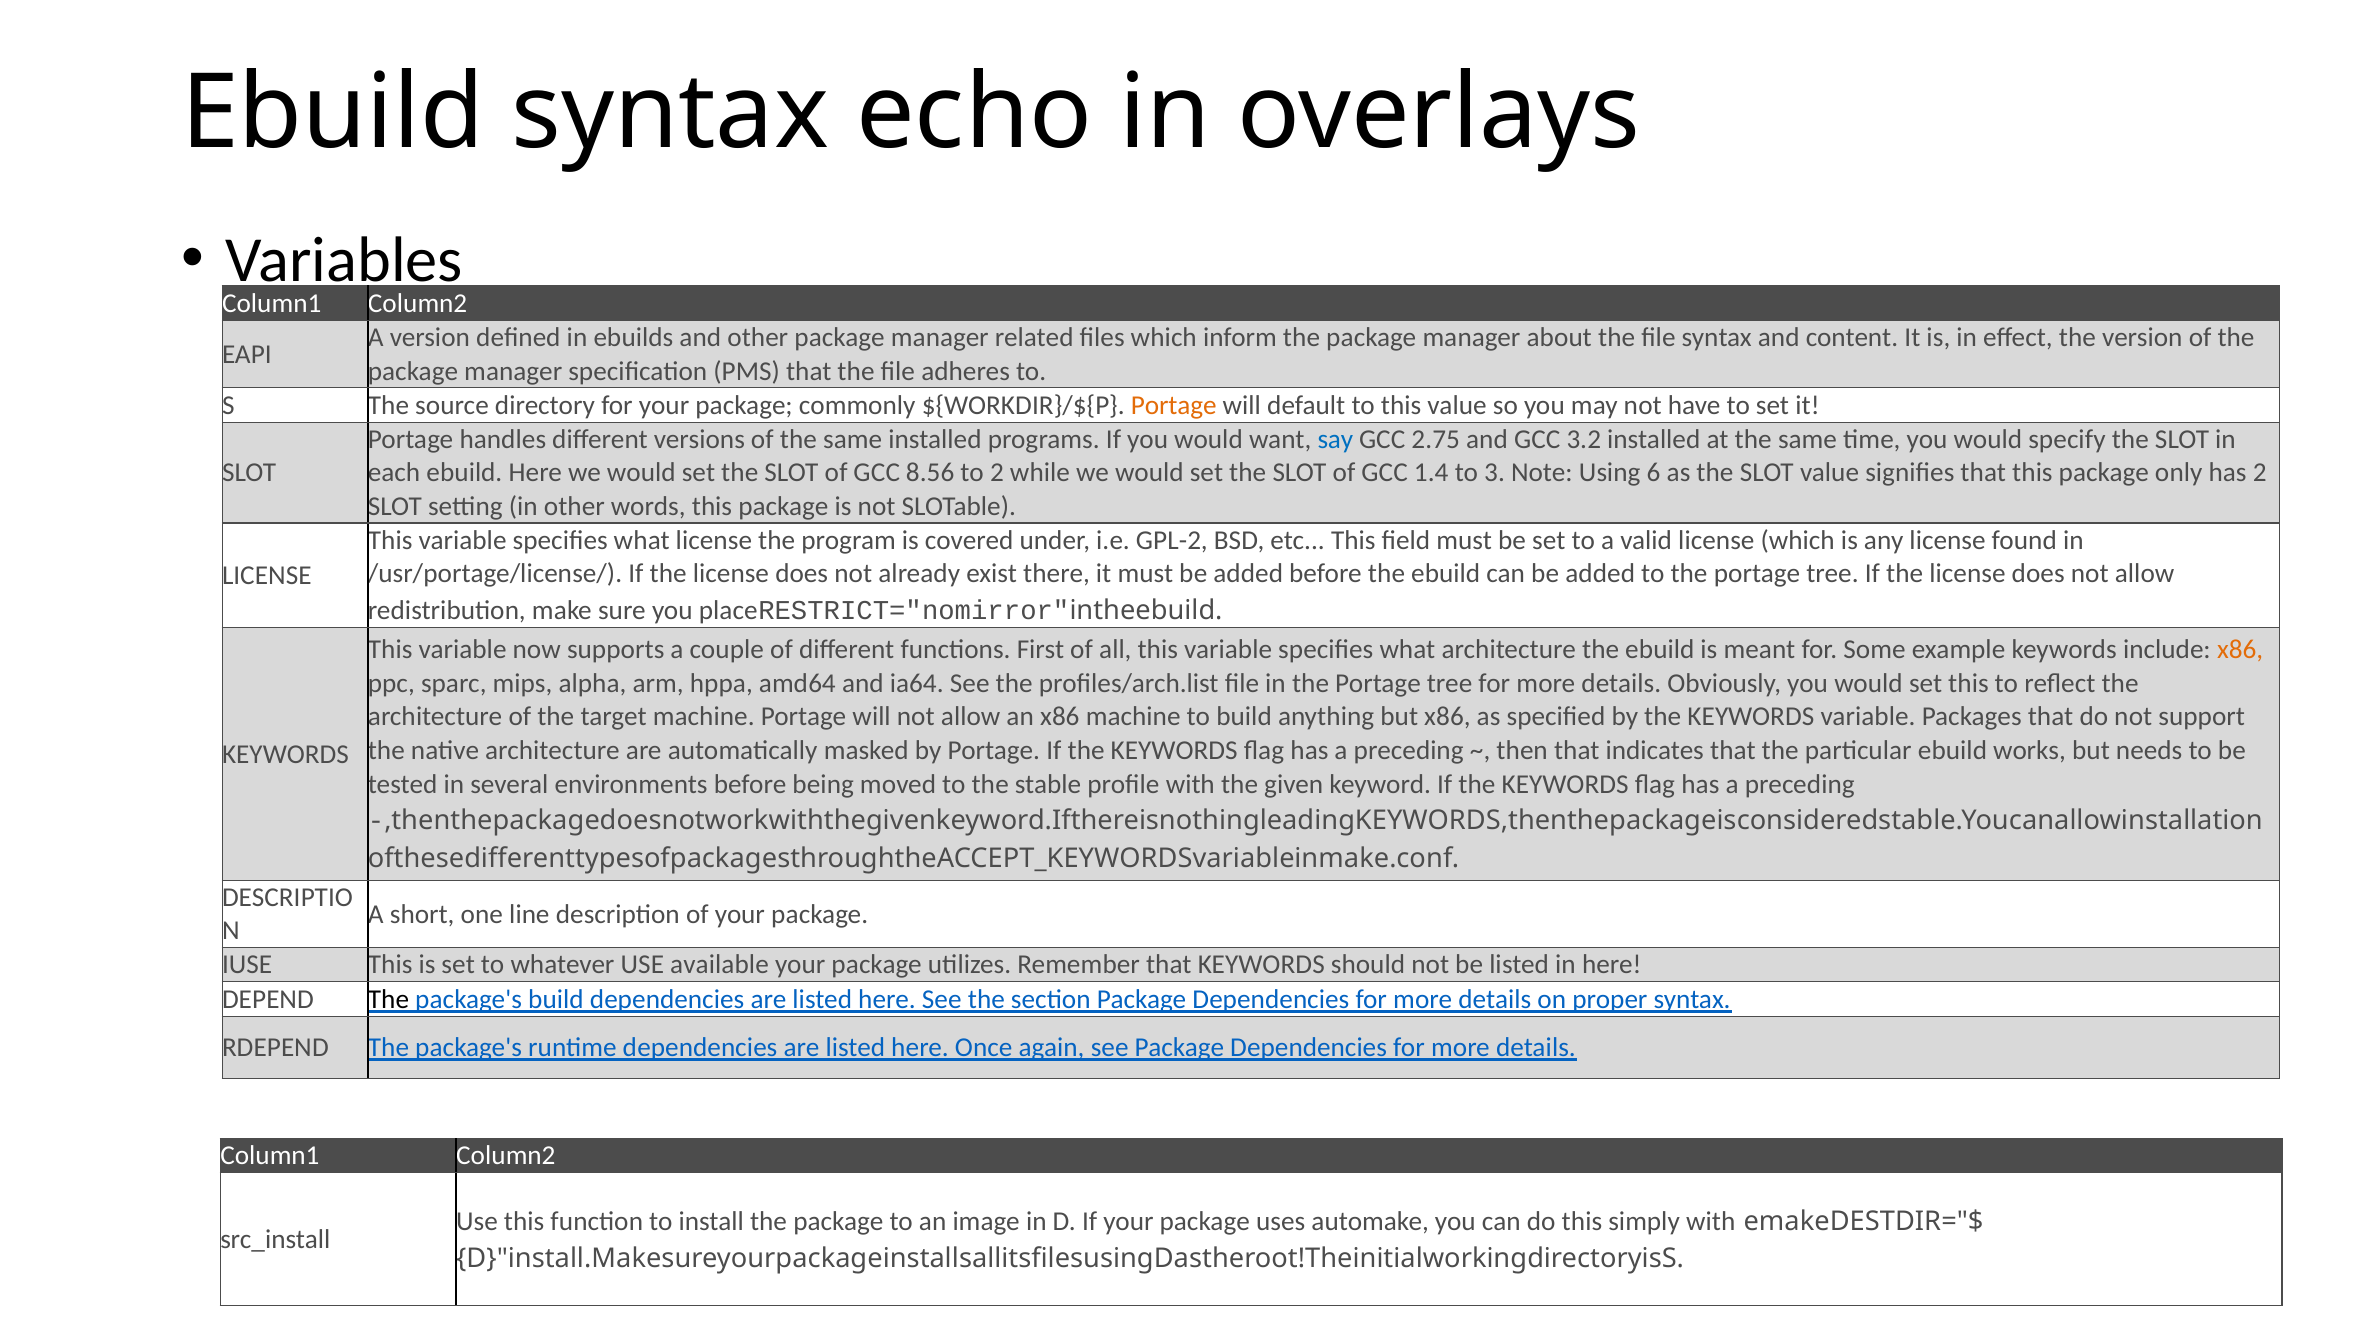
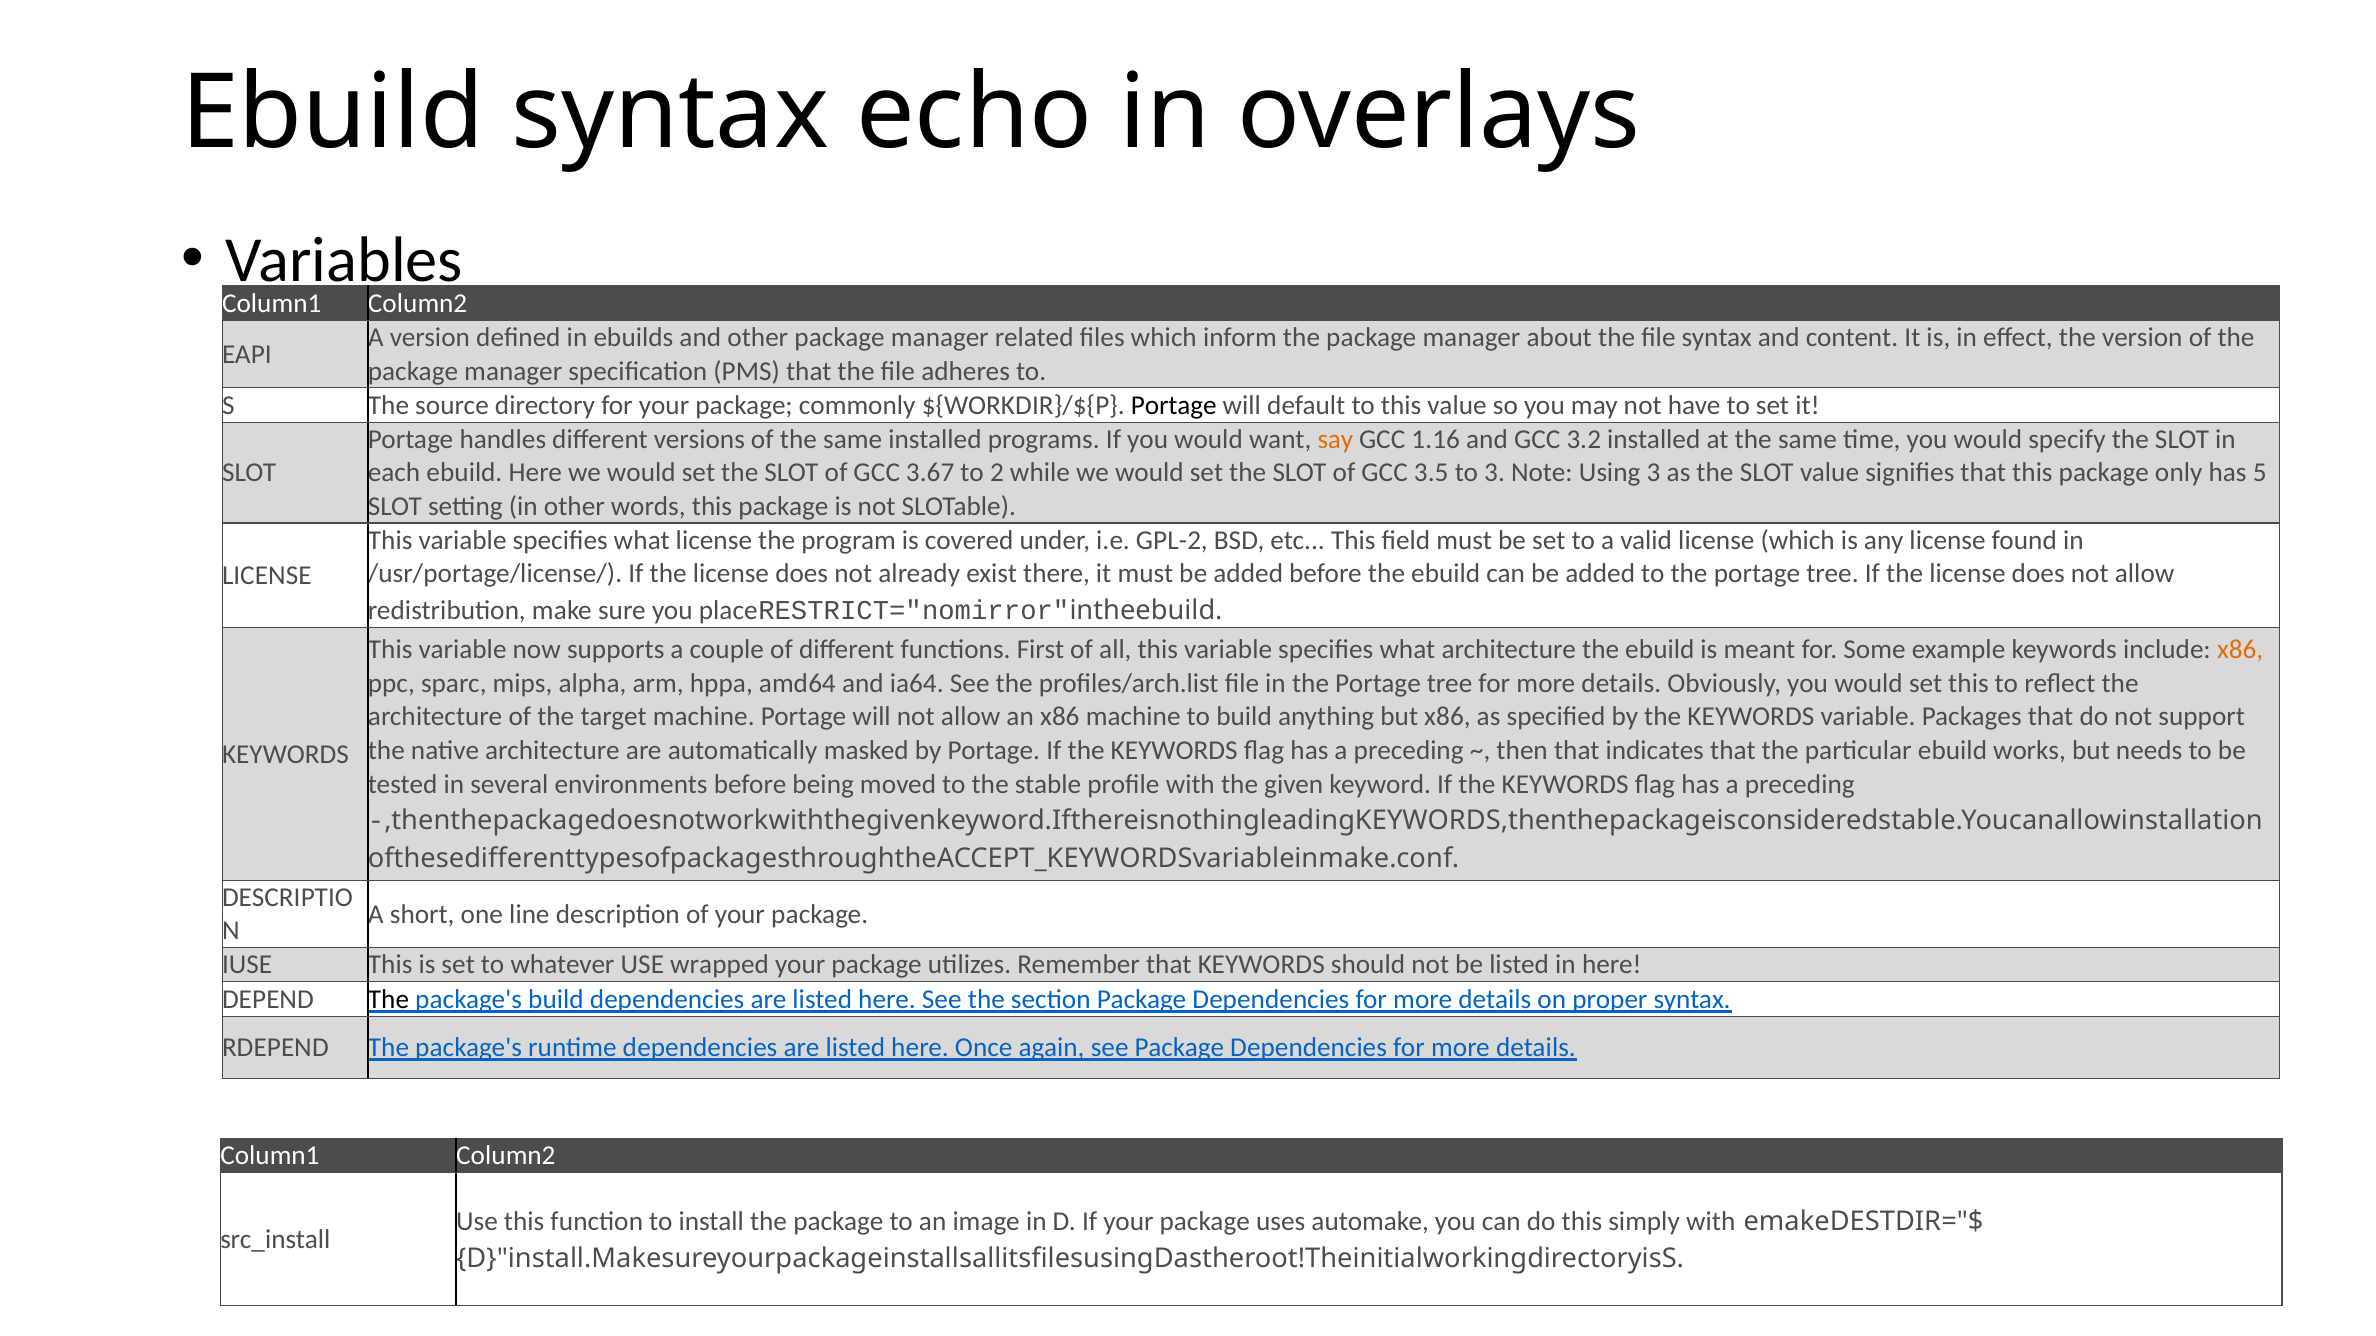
Portage at (1174, 405) colour: orange -> black
say colour: blue -> orange
2.75: 2.75 -> 1.16
8.56: 8.56 -> 3.67
1.4: 1.4 -> 3.5
Using 6: 6 -> 3
has 2: 2 -> 5
available: available -> wrapped
